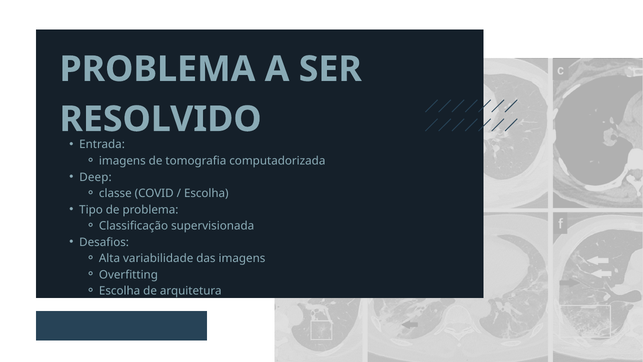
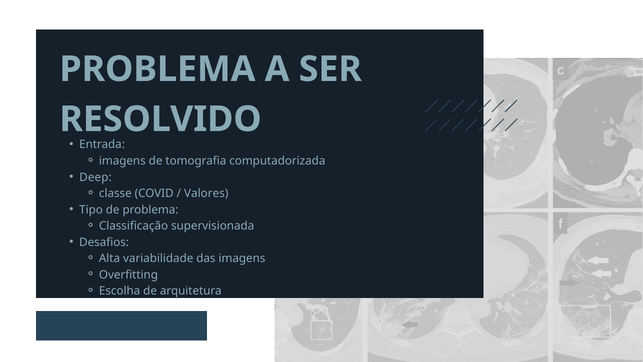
Escolha at (206, 193): Escolha -> Valores
